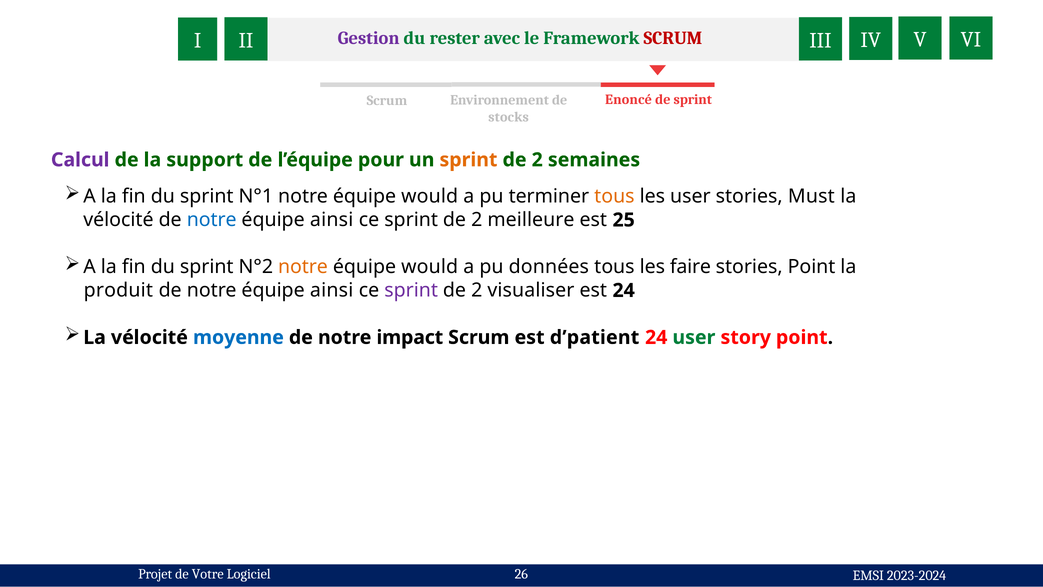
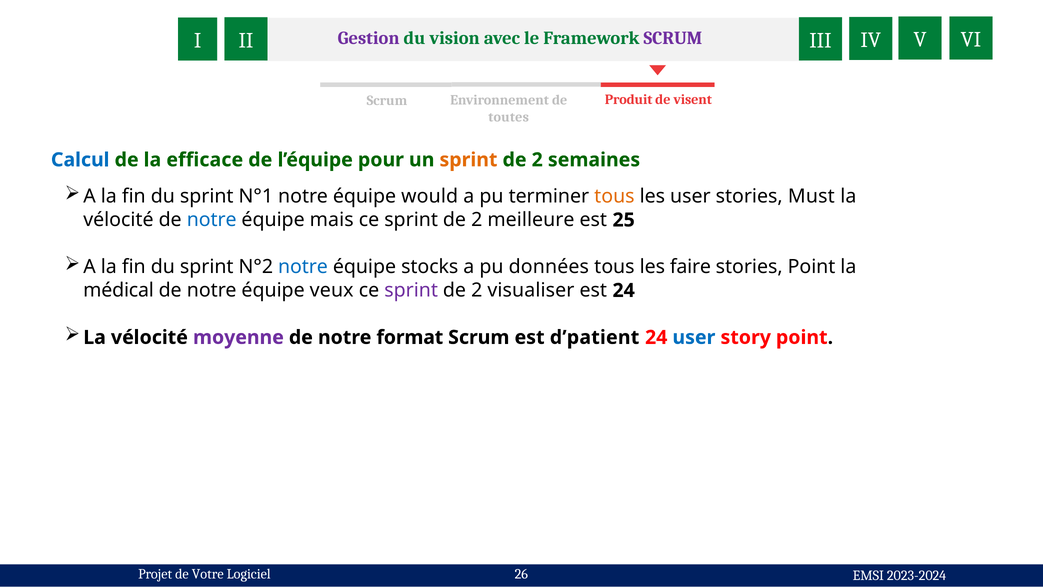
rester: rester -> vision
SCRUM at (673, 38) colour: red -> purple
Enoncé: Enoncé -> Produit
de sprint: sprint -> visent
stocks: stocks -> toutes
Calcul colour: purple -> blue
support: support -> efficace
ainsi at (332, 220): ainsi -> mais
notre at (303, 267) colour: orange -> blue
would at (430, 267): would -> stocks
produit: produit -> médical
ainsi at (332, 290): ainsi -> veux
moyenne colour: blue -> purple
impact: impact -> format
user at (694, 337) colour: green -> blue
